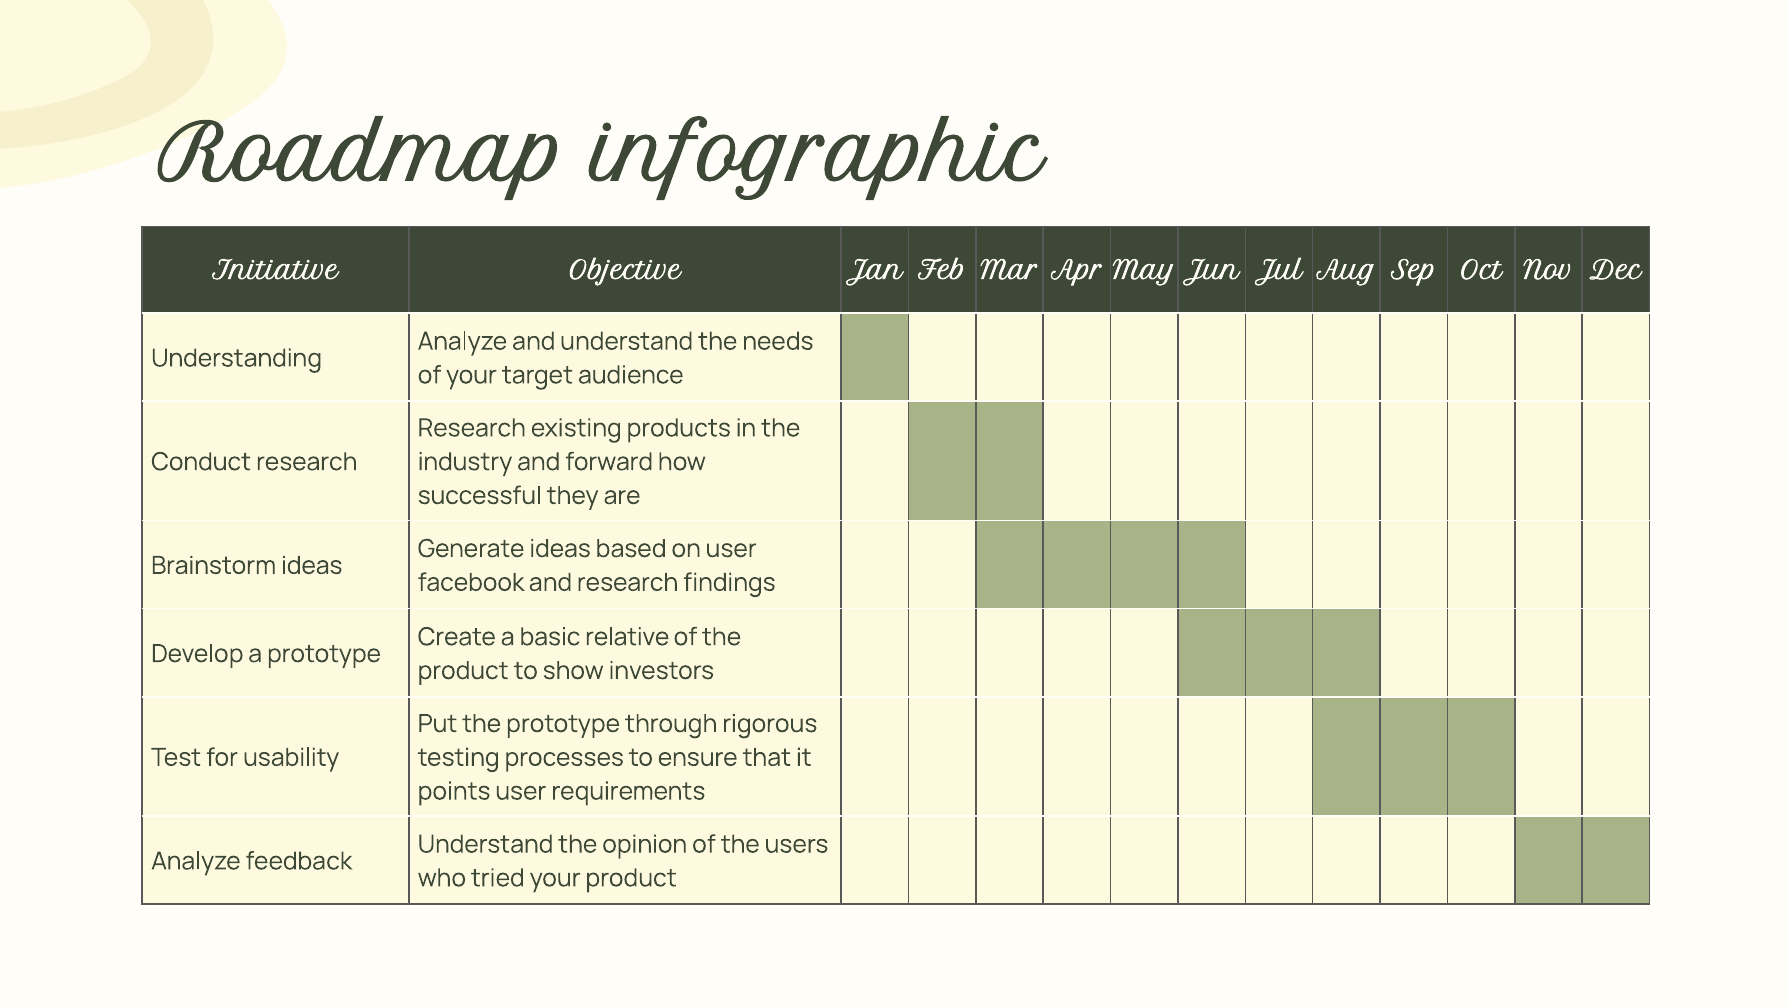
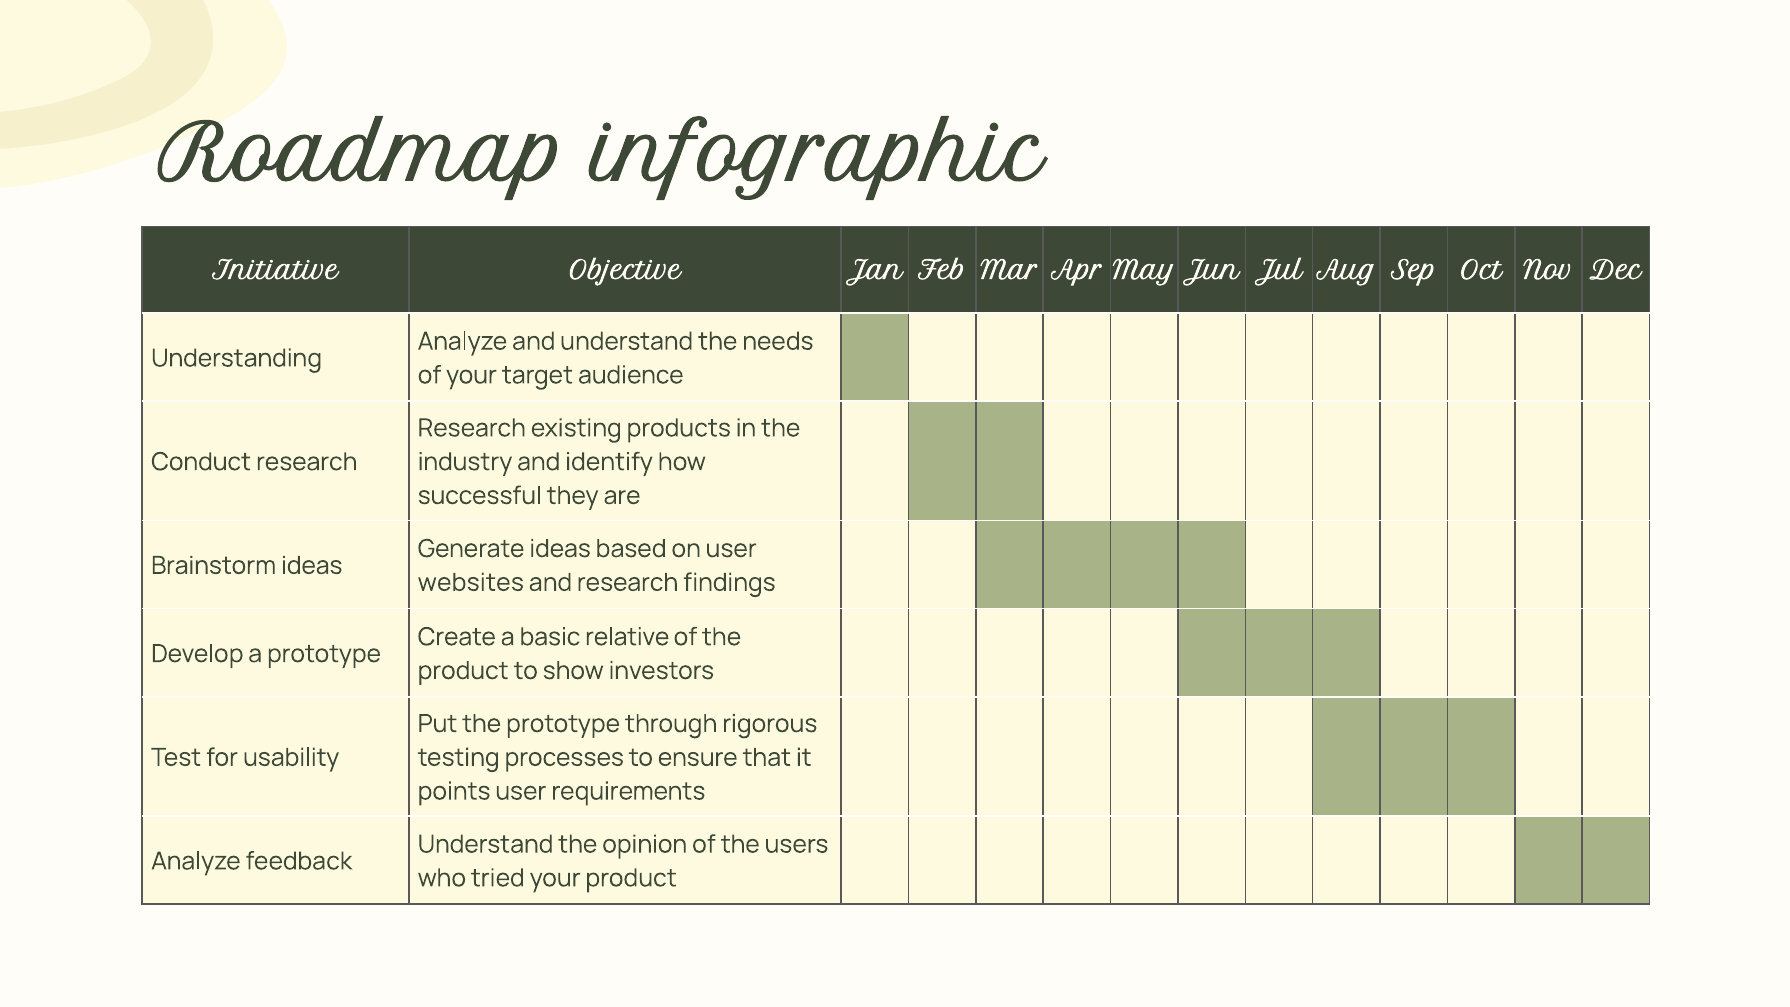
forward: forward -> identify
facebook: facebook -> websites
